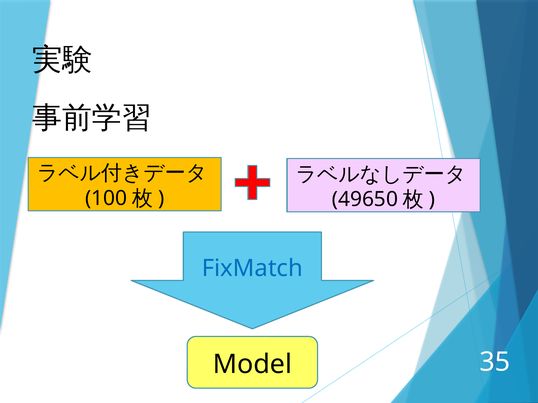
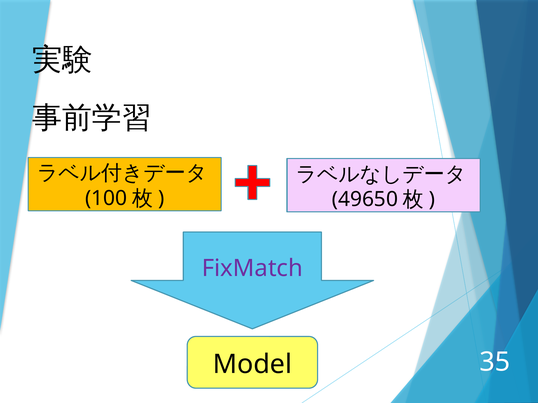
FixMatch colour: blue -> purple
